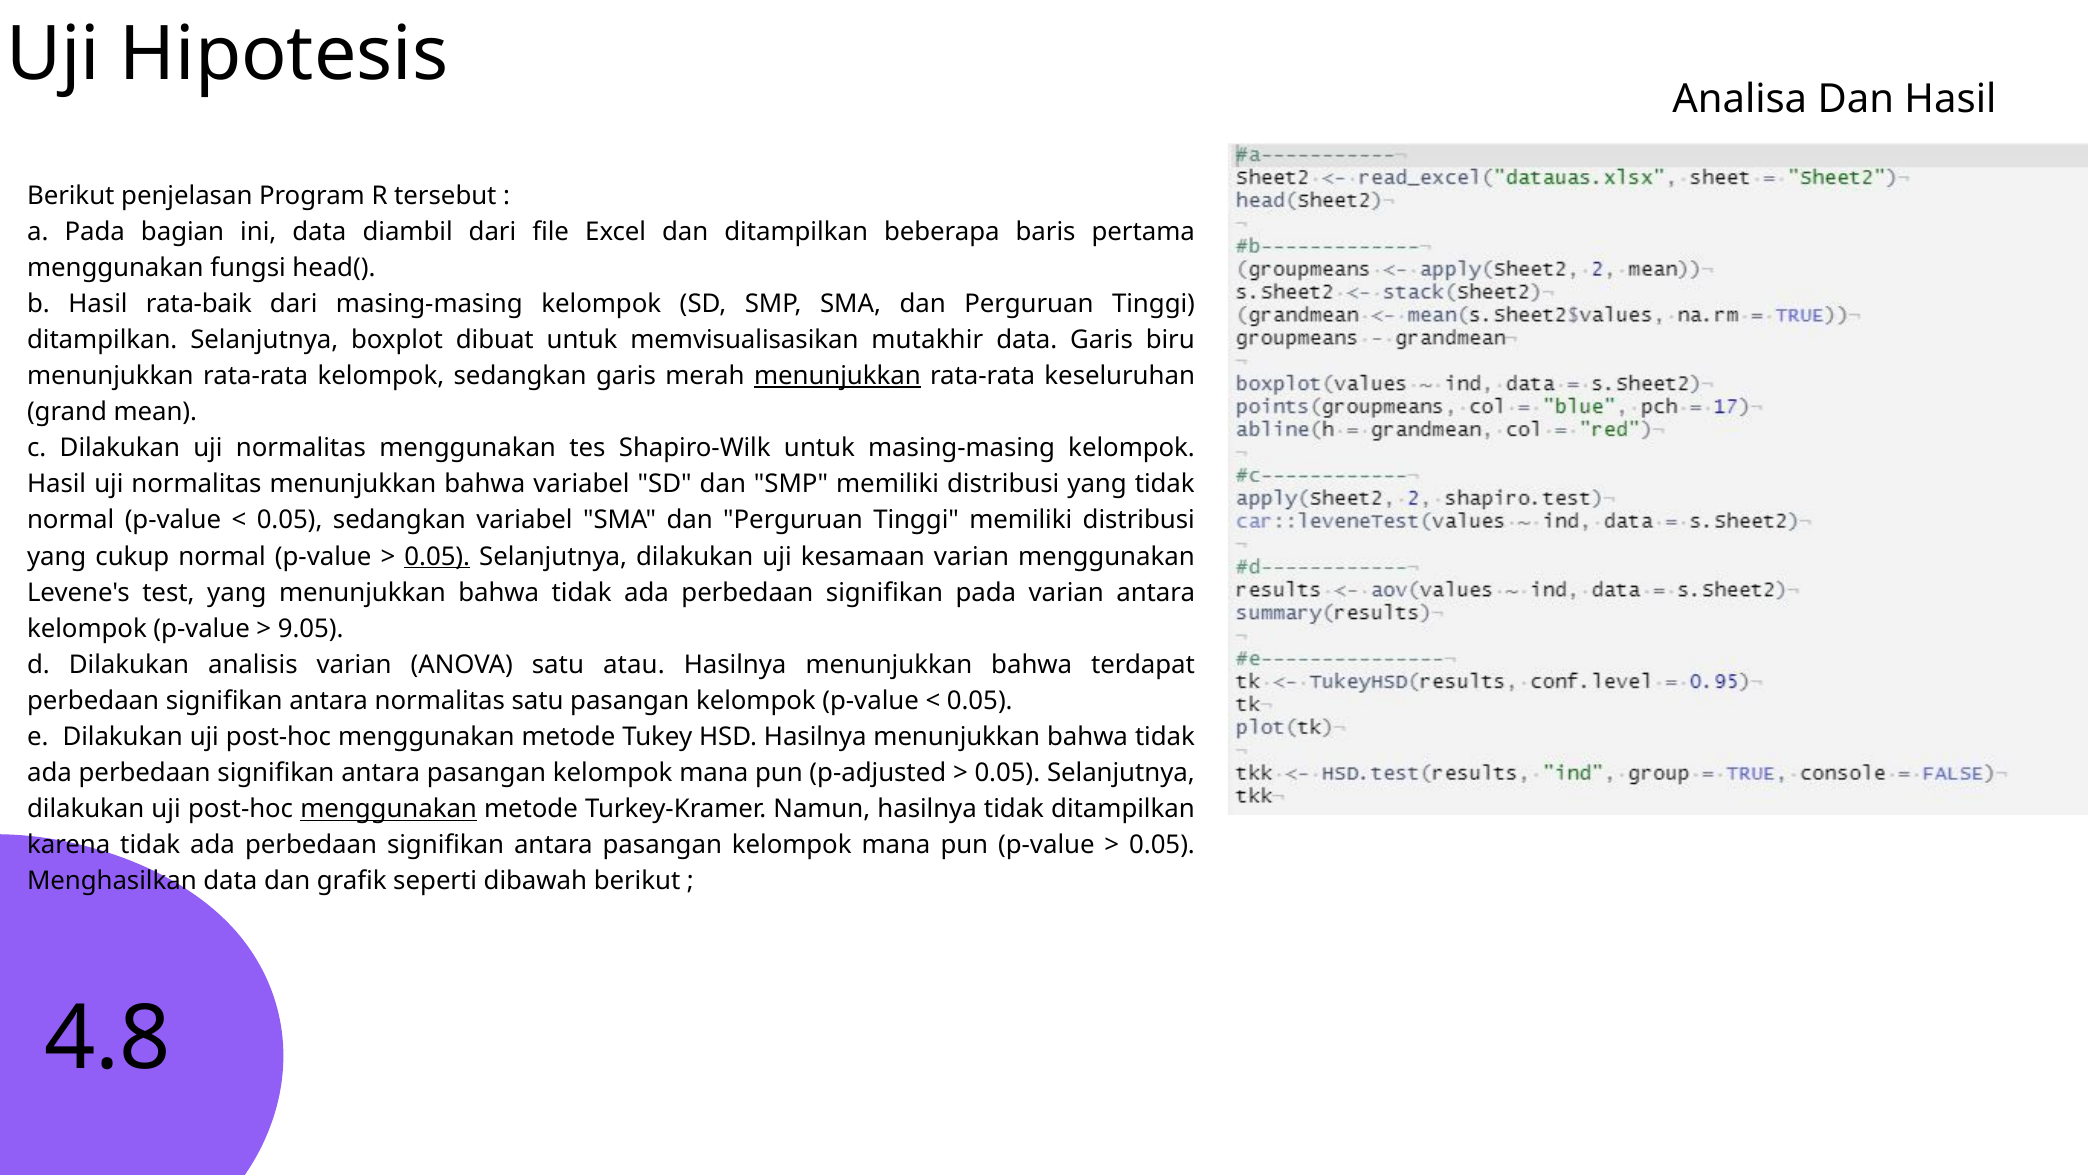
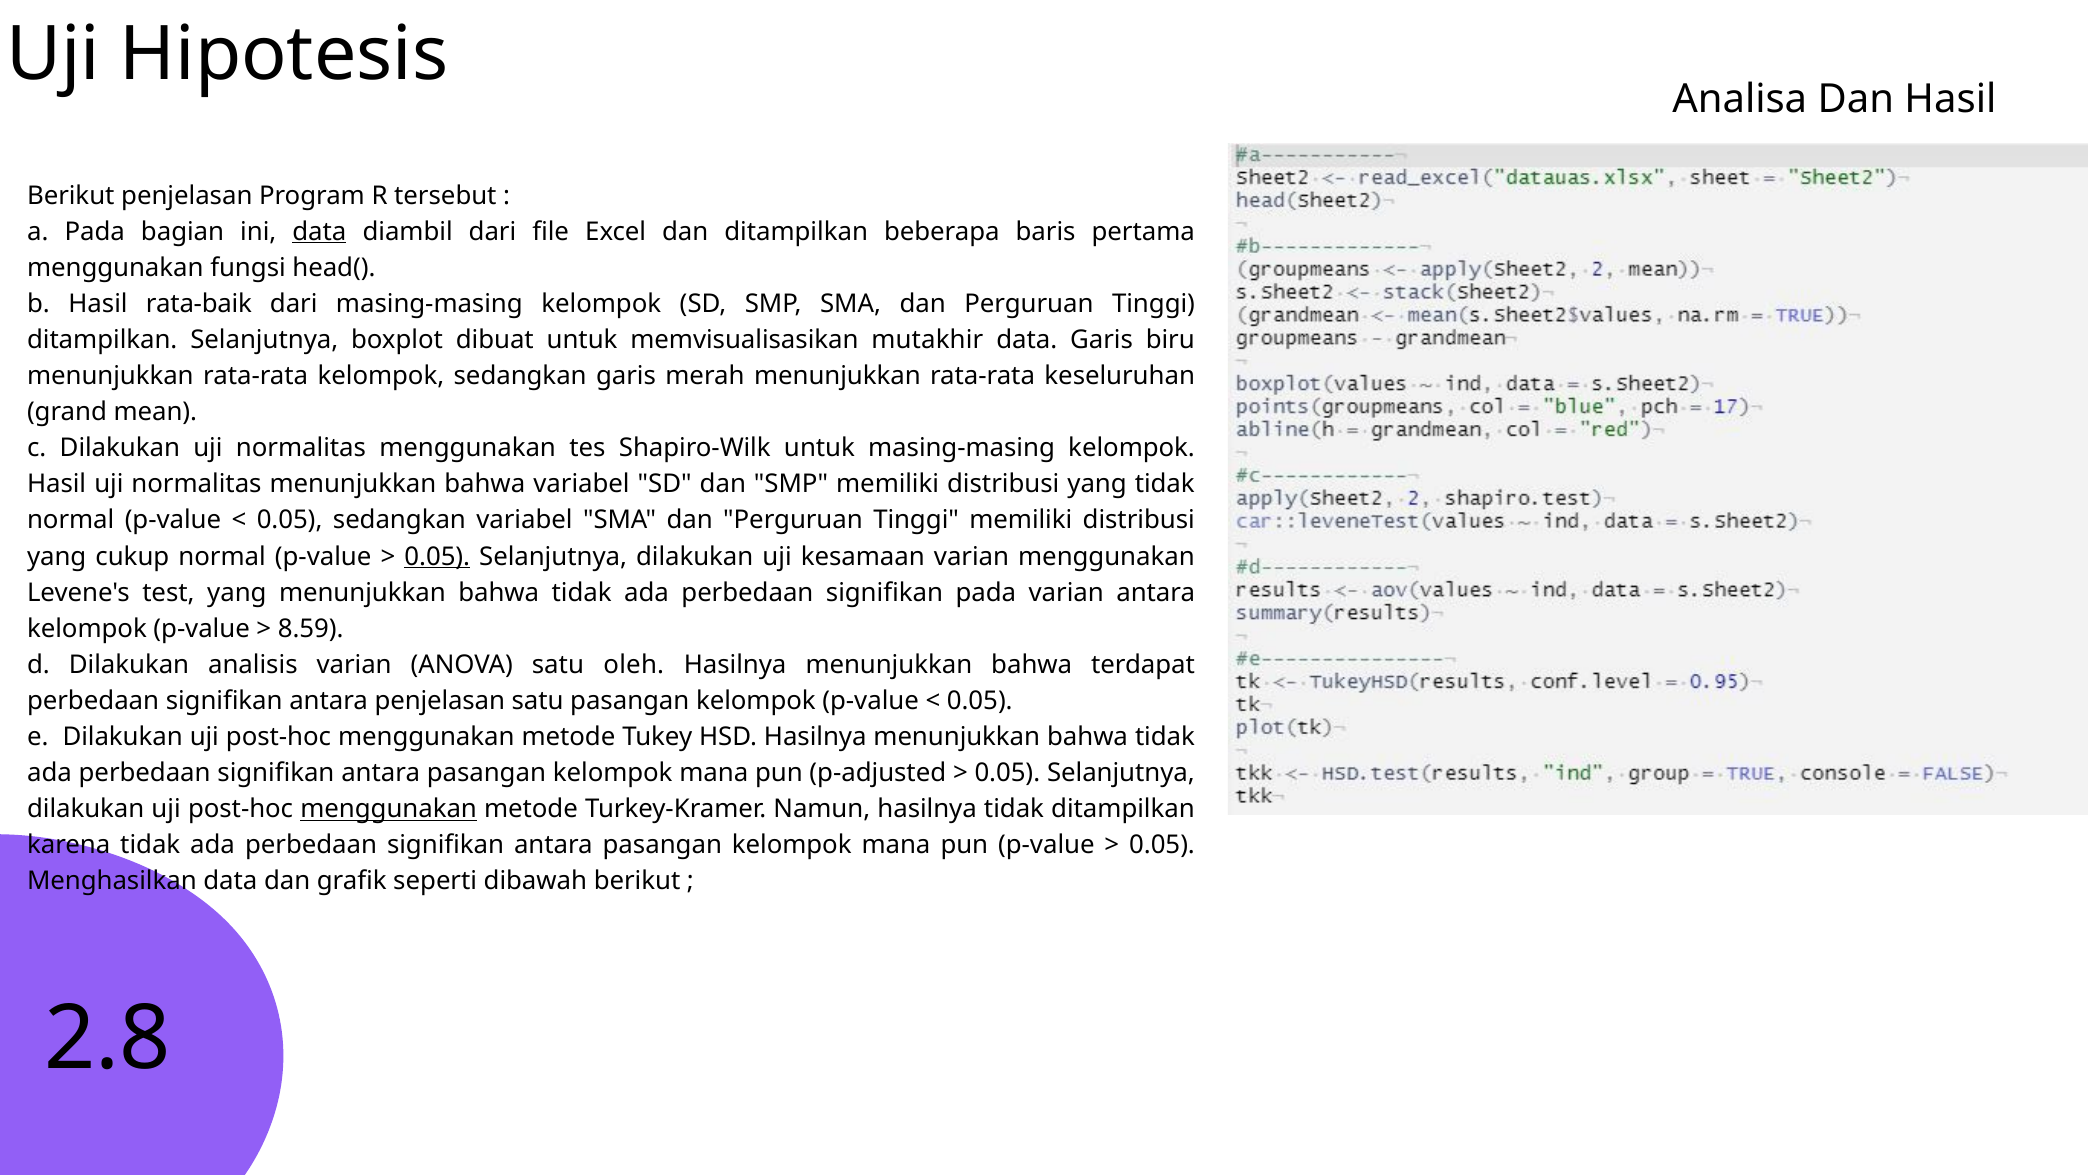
data at (319, 232) underline: none -> present
menunjukkan at (837, 376) underline: present -> none
9.05: 9.05 -> 8.59
atau: atau -> oleh
antara normalitas: normalitas -> penjelasan
4.8: 4.8 -> 2.8
